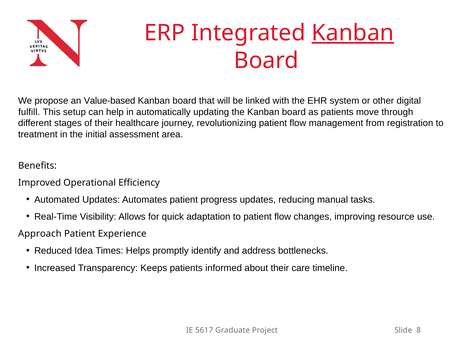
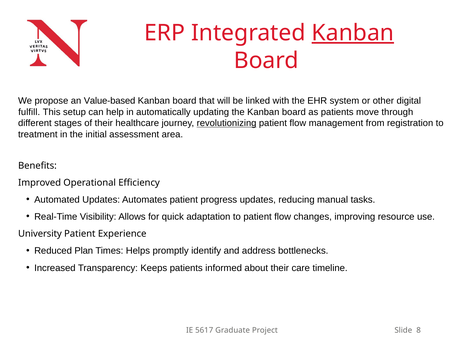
revolutionizing underline: none -> present
Approach: Approach -> University
Idea: Idea -> Plan
